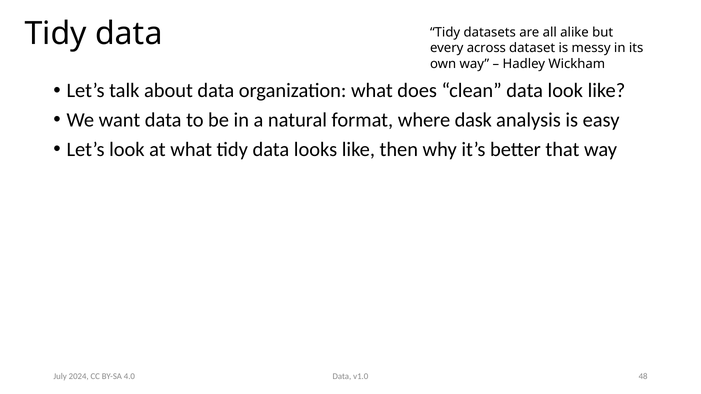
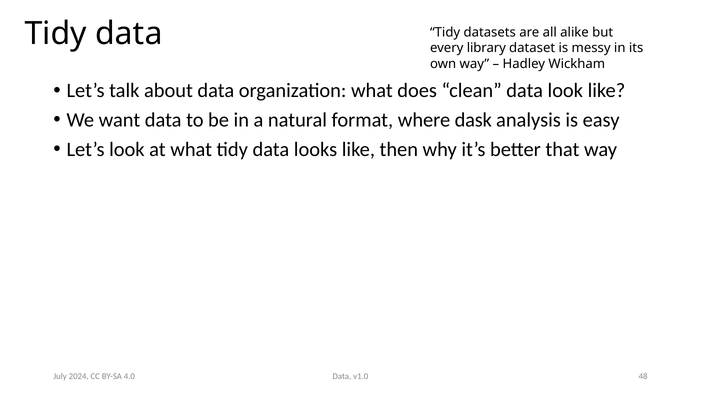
across: across -> library
